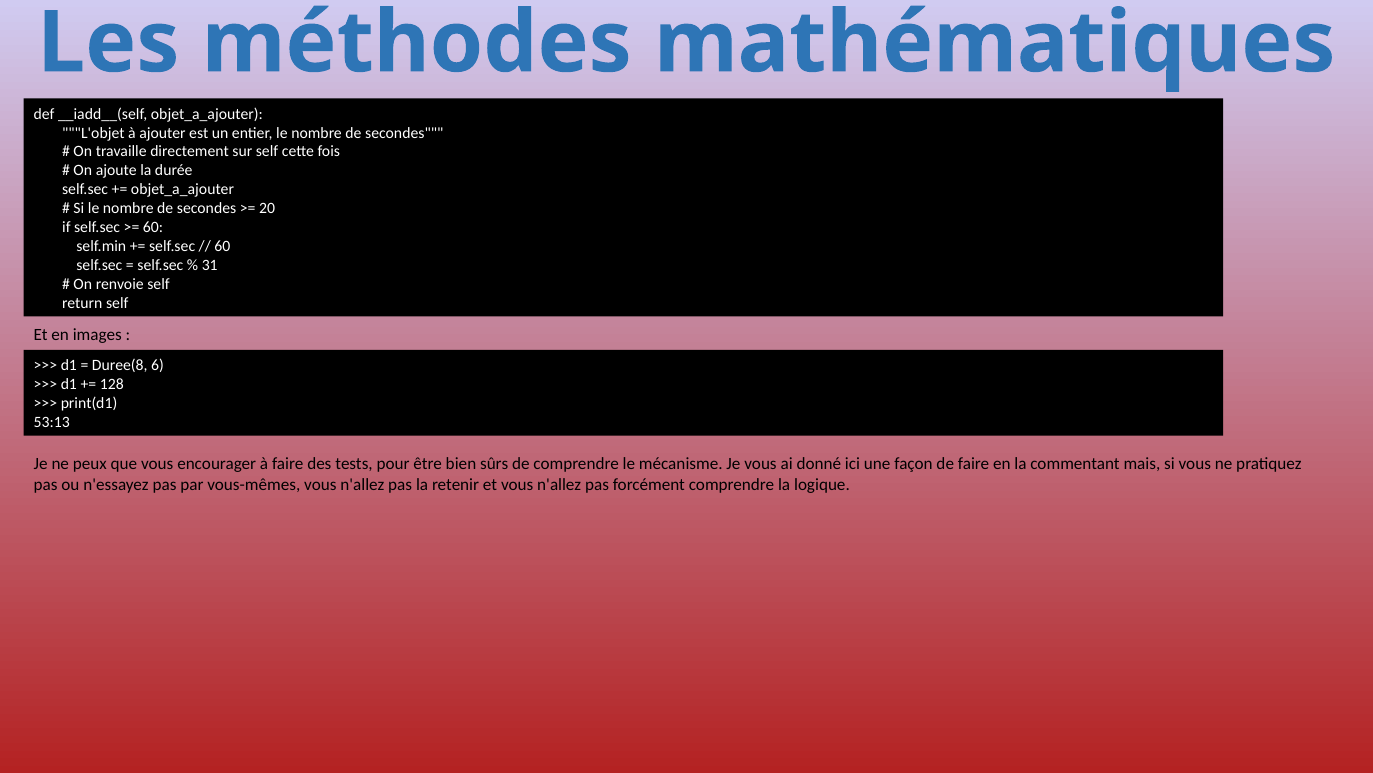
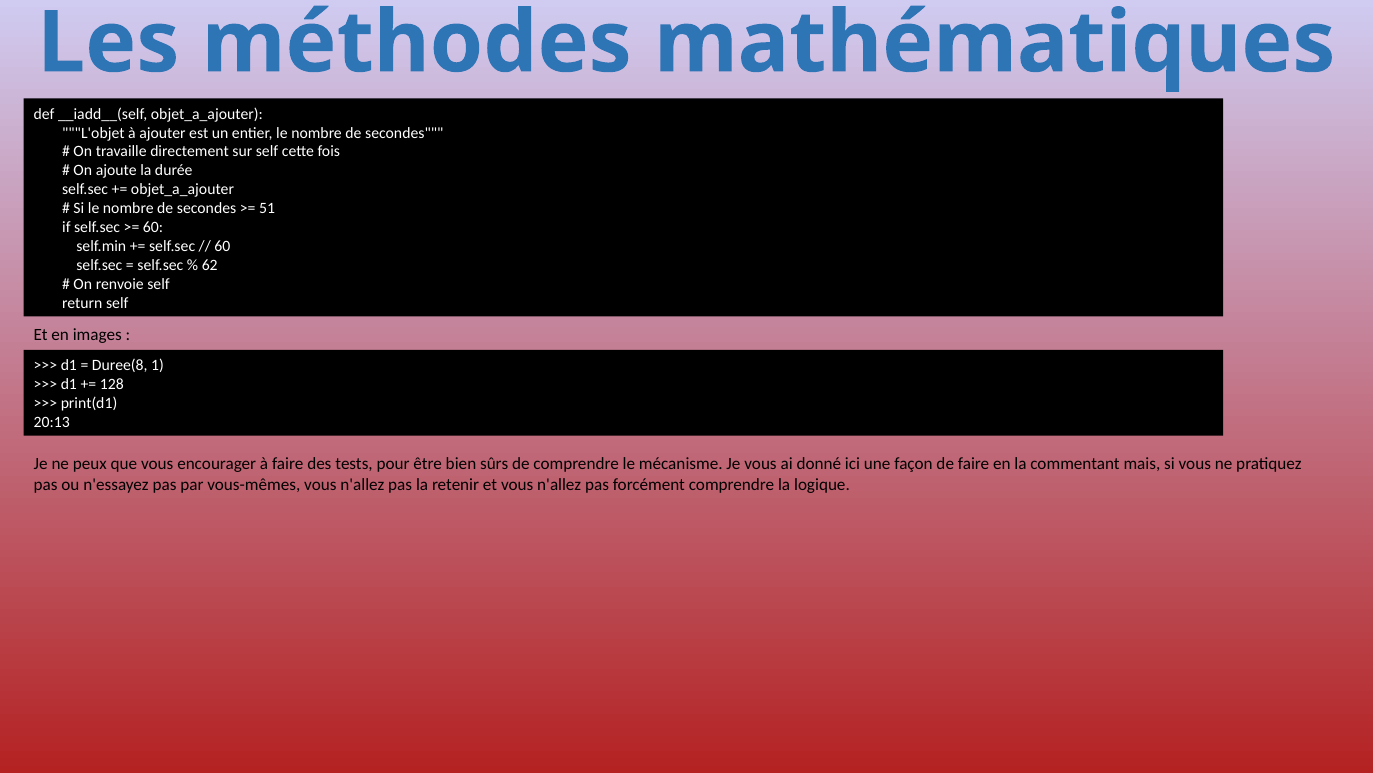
20: 20 -> 51
31: 31 -> 62
6: 6 -> 1
53:13: 53:13 -> 20:13
